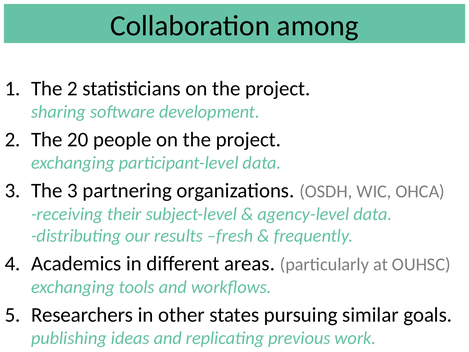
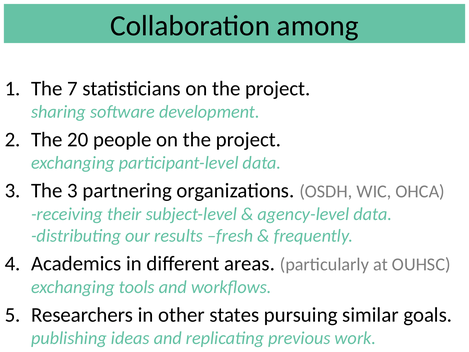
The 2: 2 -> 7
